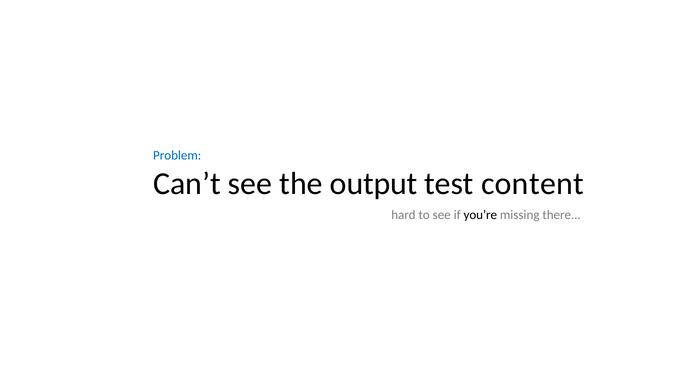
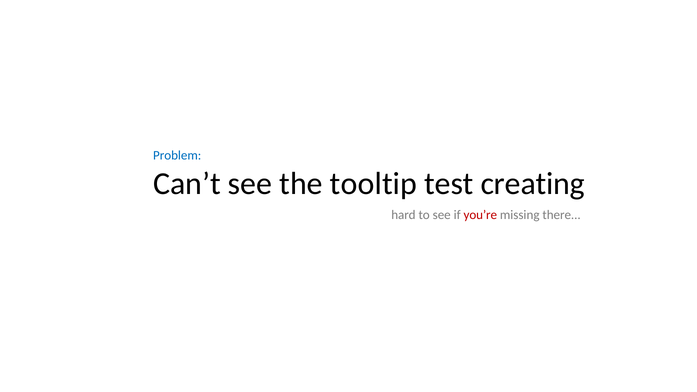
output: output -> tooltip
content: content -> creating
you’re colour: black -> red
